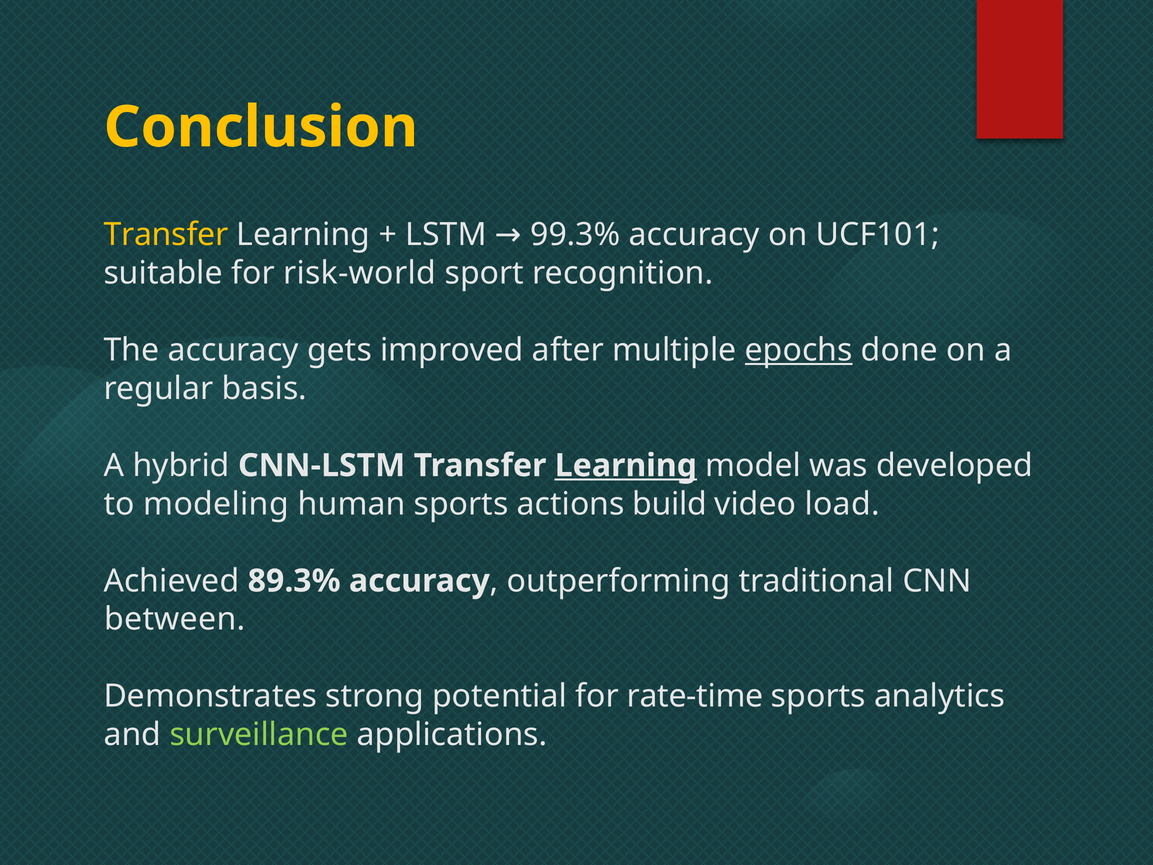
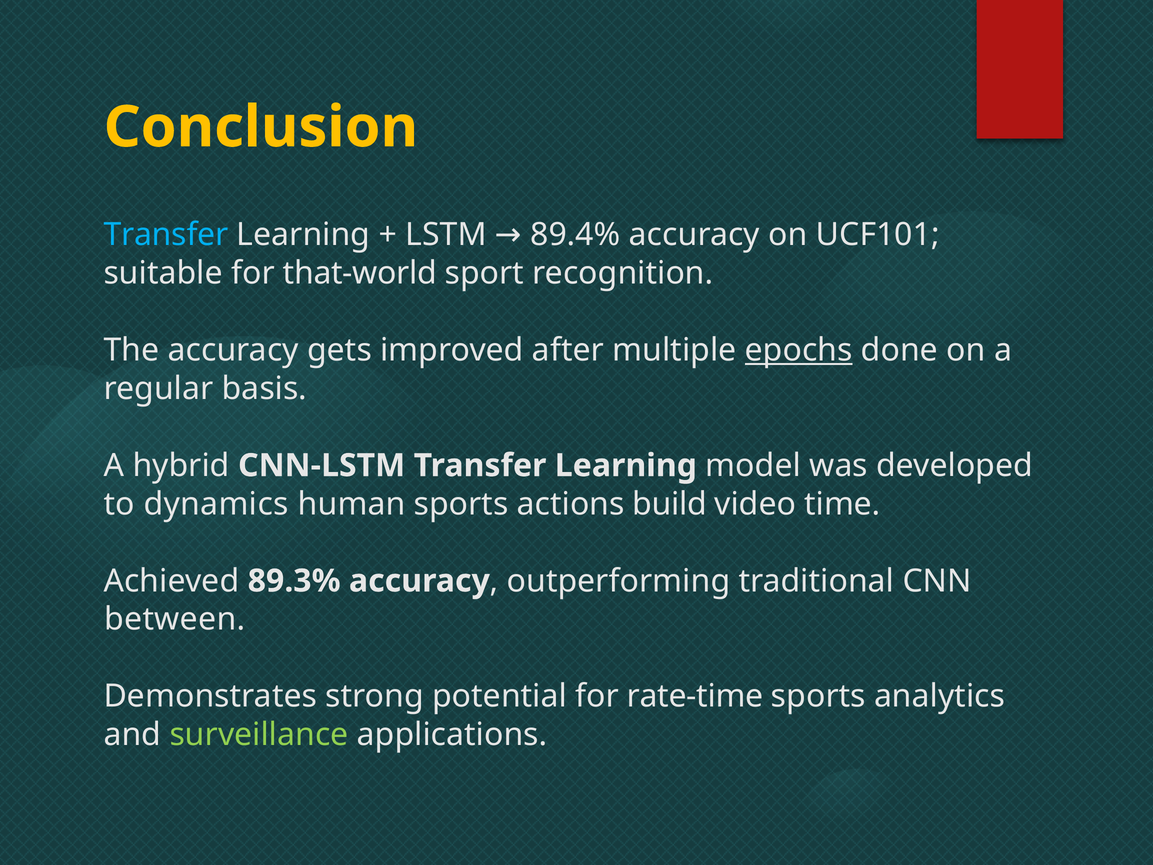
Transfer at (166, 235) colour: yellow -> light blue
99.3%: 99.3% -> 89.4%
risk-world: risk-world -> that-world
Learning at (626, 465) underline: present -> none
modeling: modeling -> dynamics
load: load -> time
